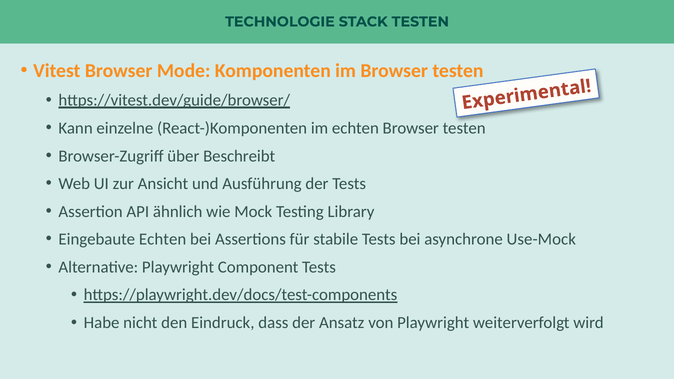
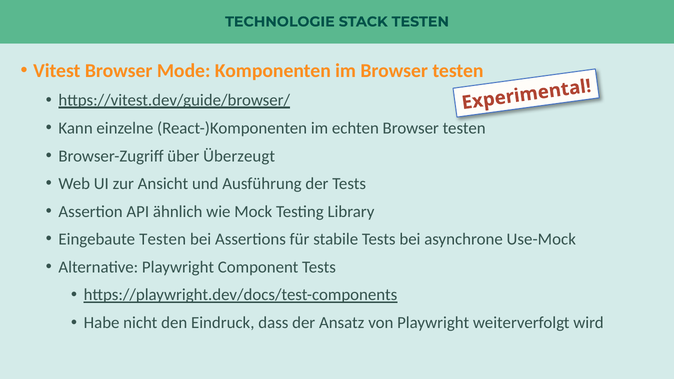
Beschreibt: Beschreibt -> Überzeugt
Eingebaute Echten: Echten -> Testen
